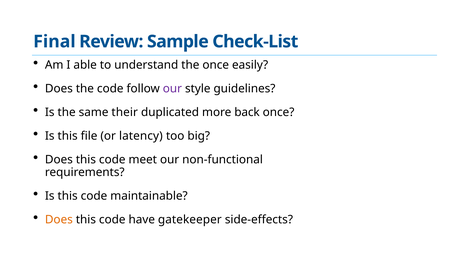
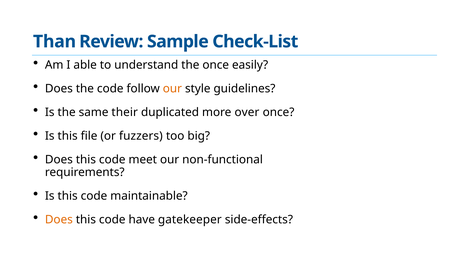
Final: Final -> Than
our at (172, 89) colour: purple -> orange
back: back -> over
latency: latency -> fuzzers
